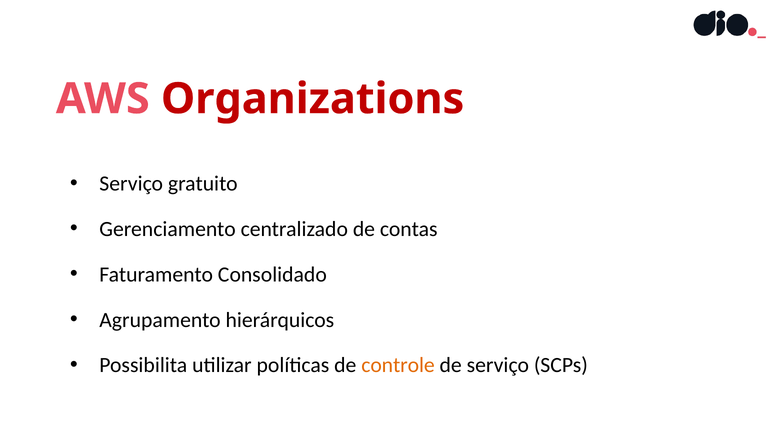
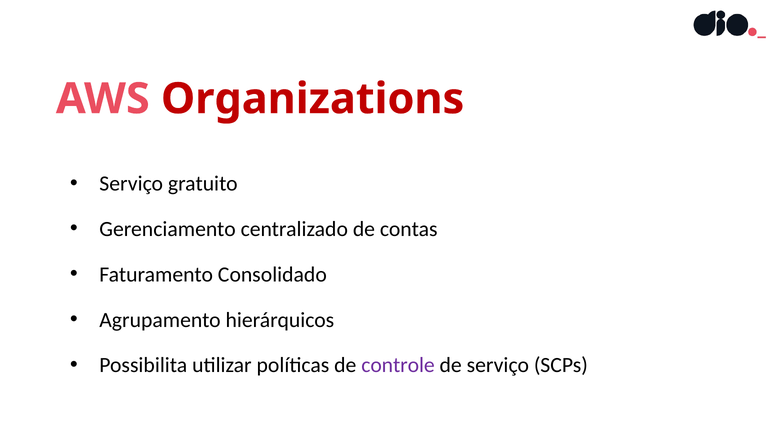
controle colour: orange -> purple
